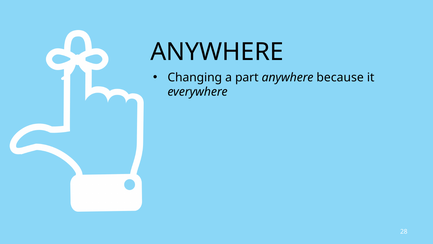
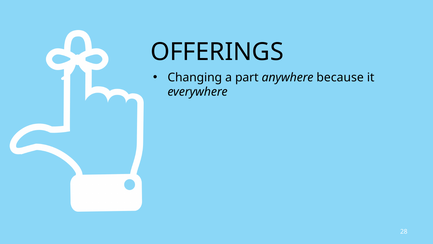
ANYWHERE at (217, 52): ANYWHERE -> OFFERINGS
